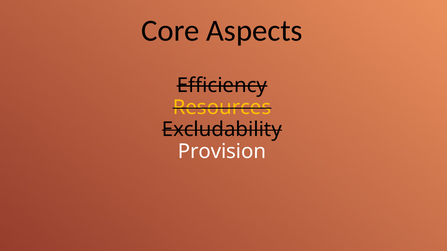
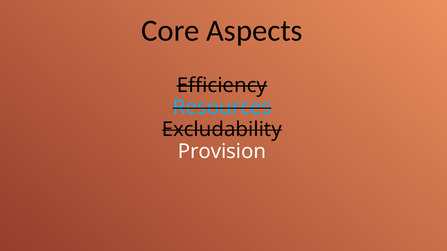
Resources colour: yellow -> light blue
